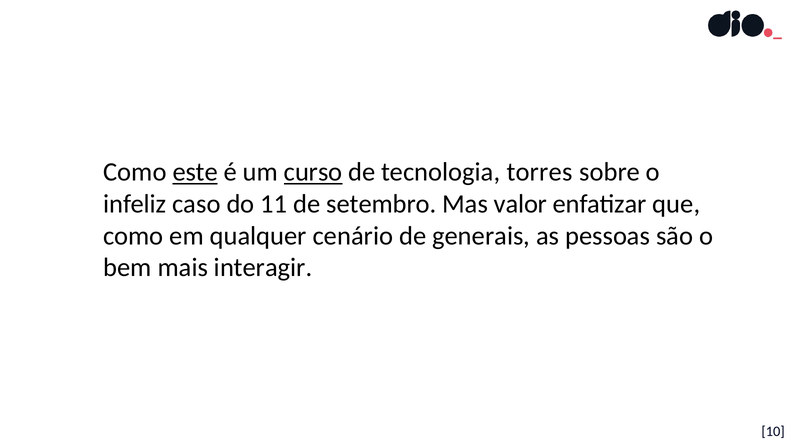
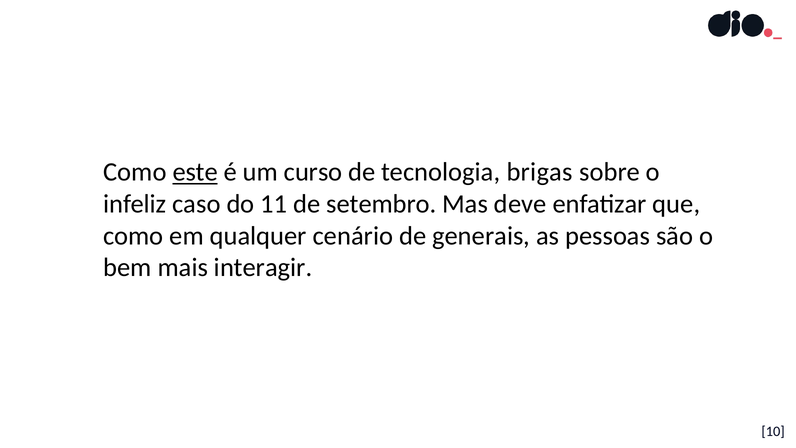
curso underline: present -> none
torres: torres -> brigas
valor: valor -> deve
